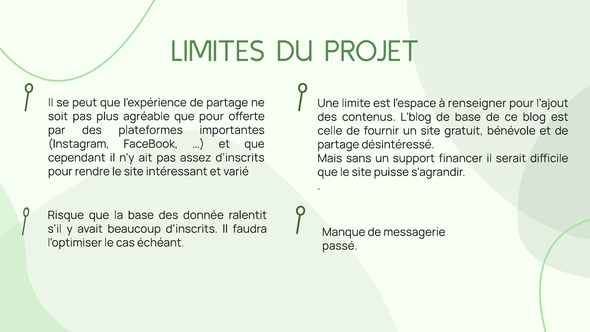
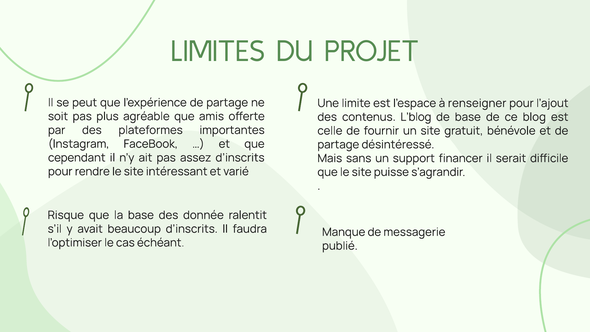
que pour: pour -> amis
passé: passé -> publié
